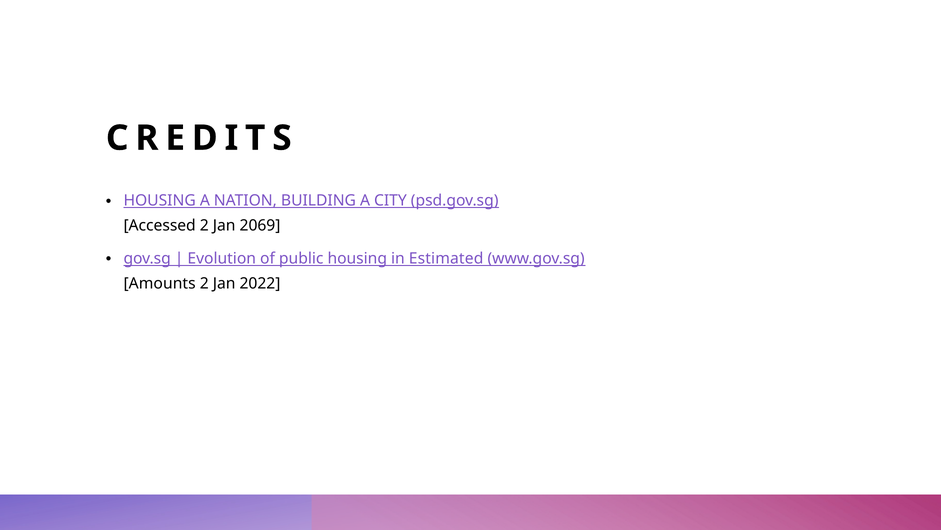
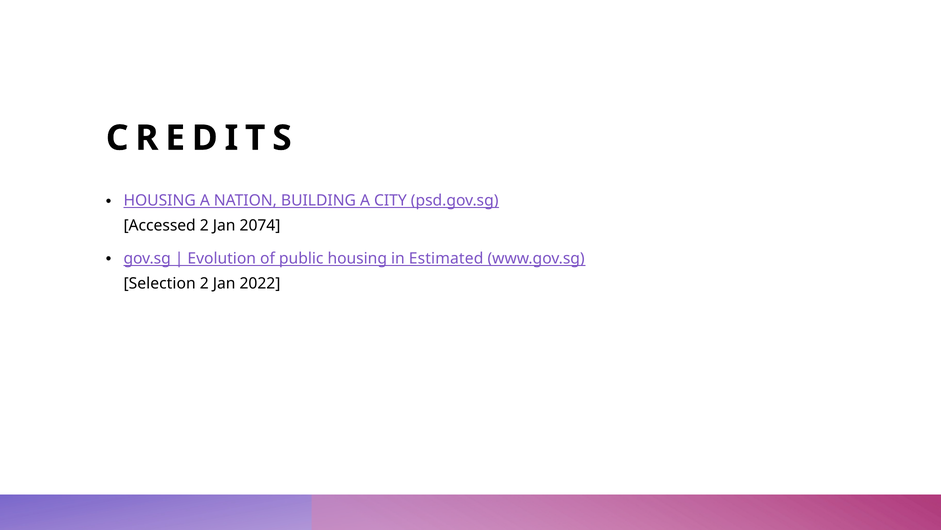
2069: 2069 -> 2074
Amounts: Amounts -> Selection
